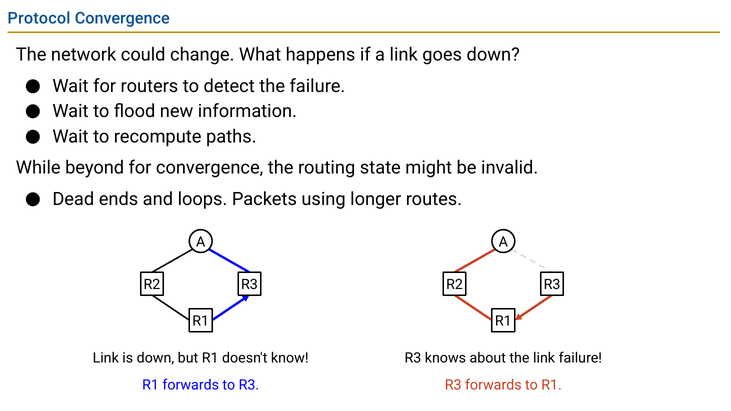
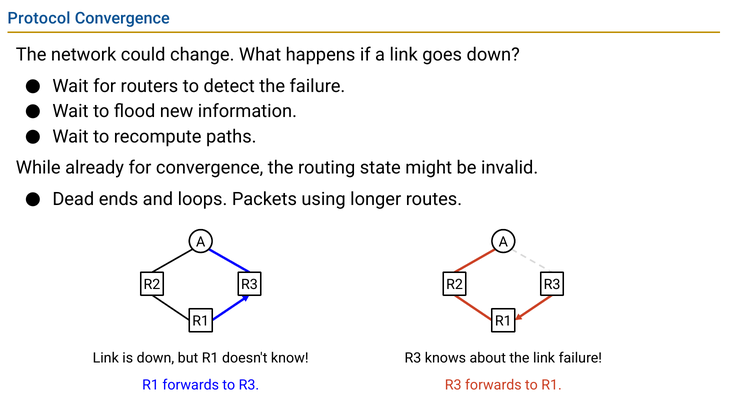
beyond: beyond -> already
